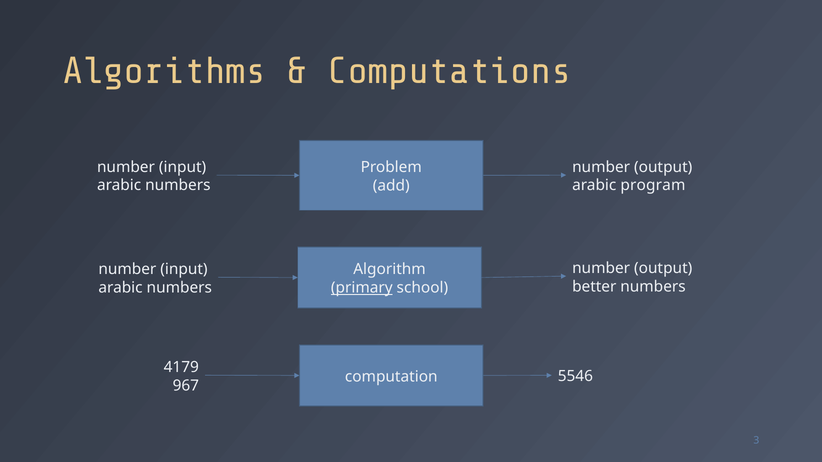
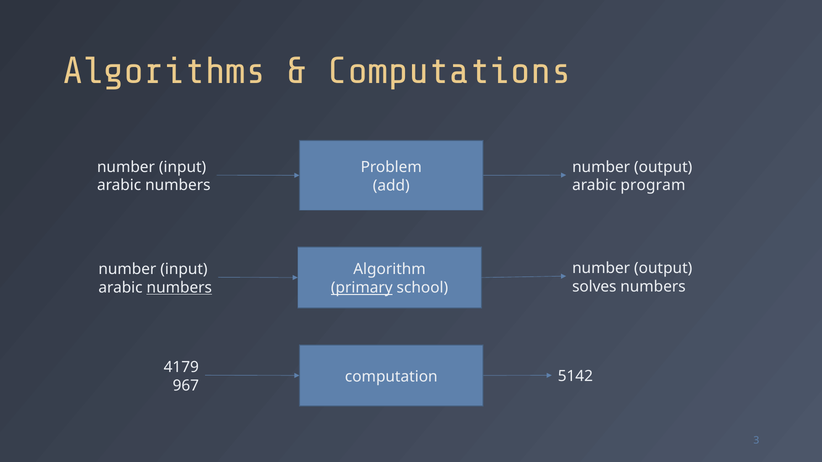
better: better -> solves
numbers at (179, 288) underline: none -> present
5546: 5546 -> 5142
